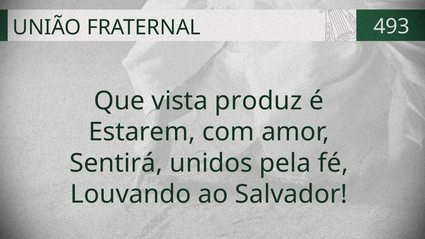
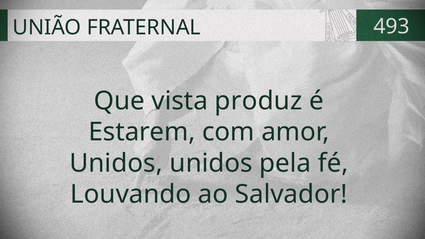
Sentirá at (116, 163): Sentirá -> Unidos
